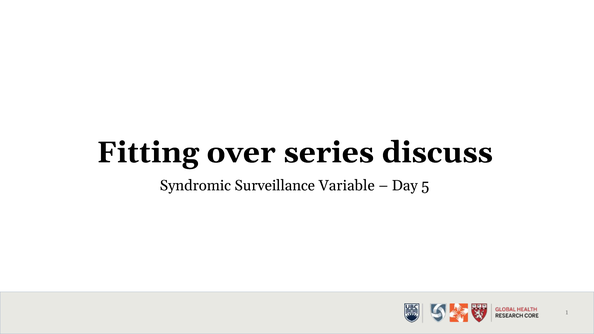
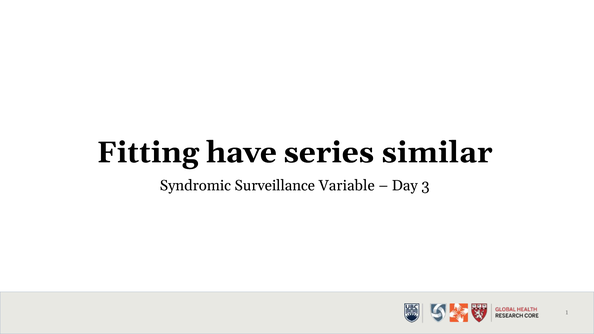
over: over -> have
discuss: discuss -> similar
5: 5 -> 3
